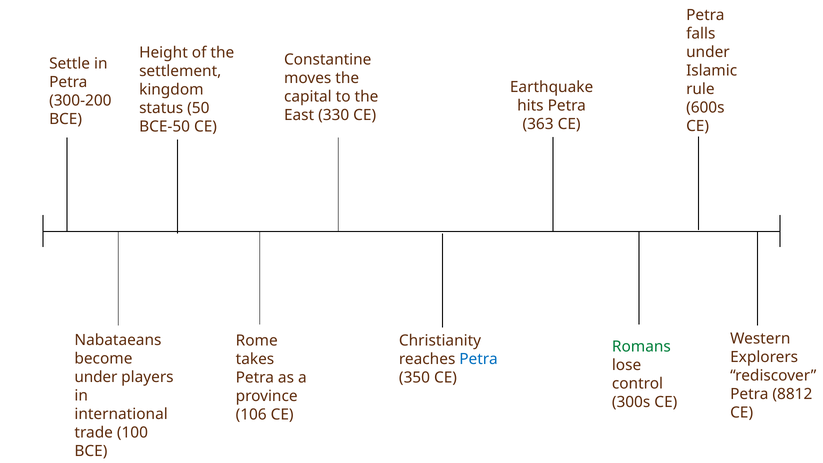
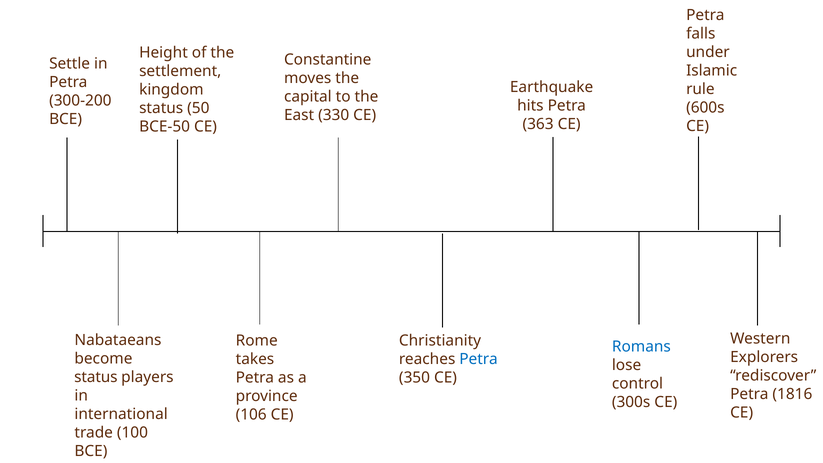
Romans colour: green -> blue
under at (96, 377): under -> status
8812: 8812 -> 1816
